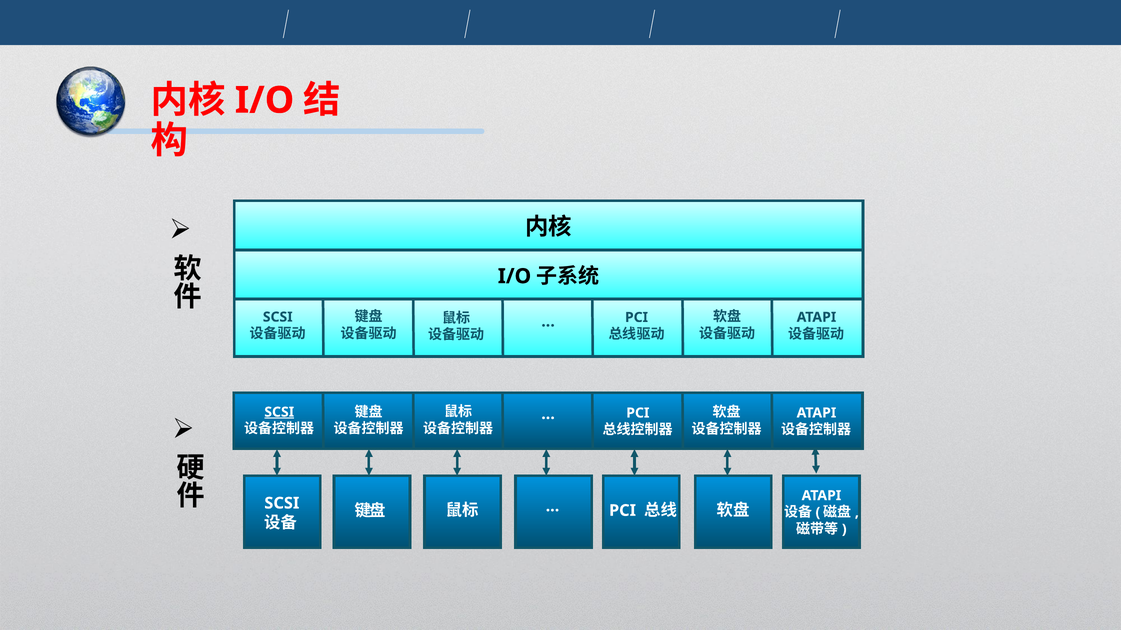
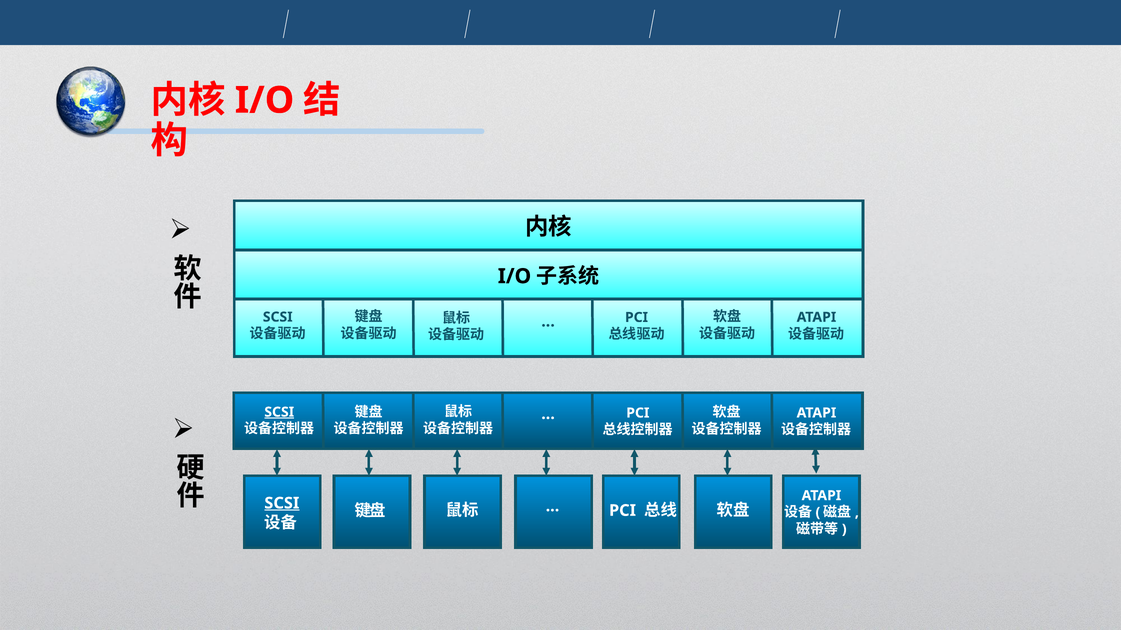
SCSI at (282, 504) underline: none -> present
